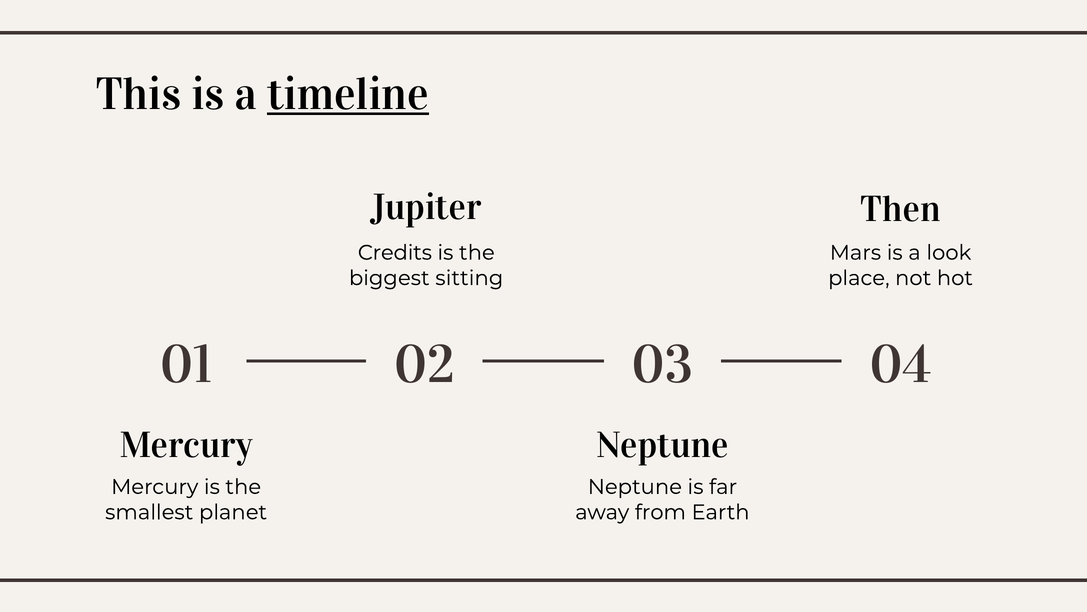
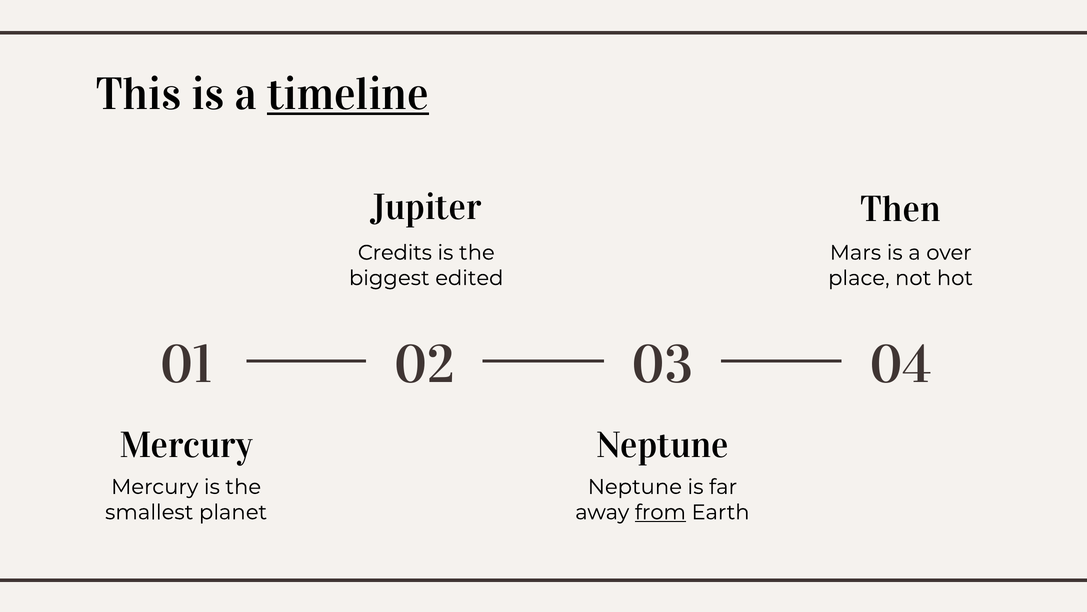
look: look -> over
sitting: sitting -> edited
from underline: none -> present
